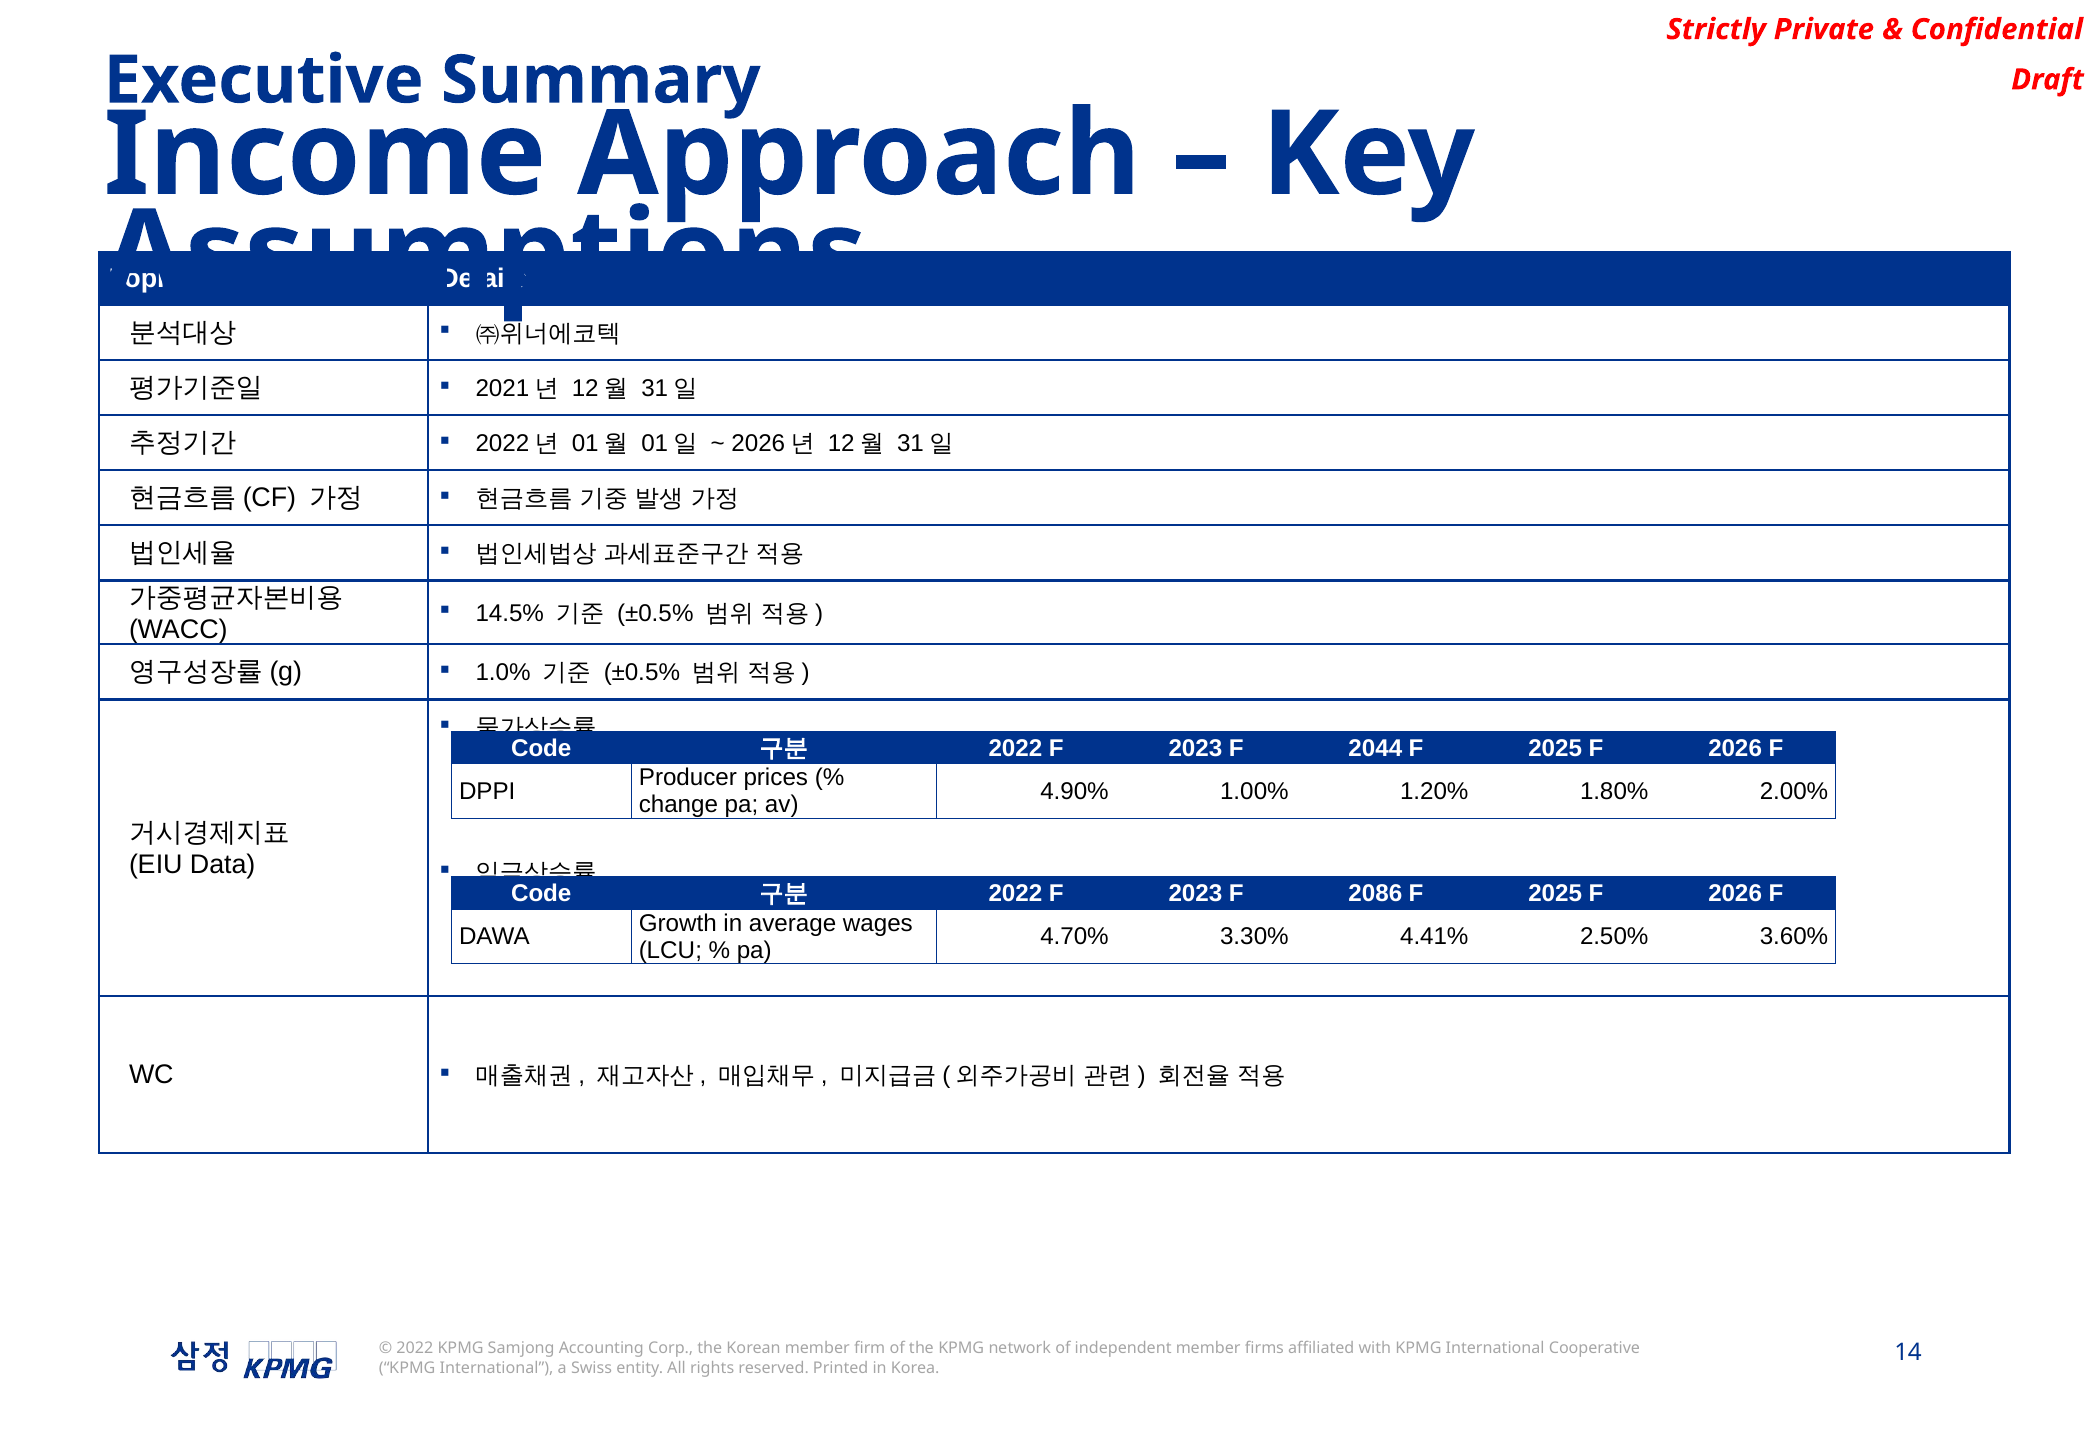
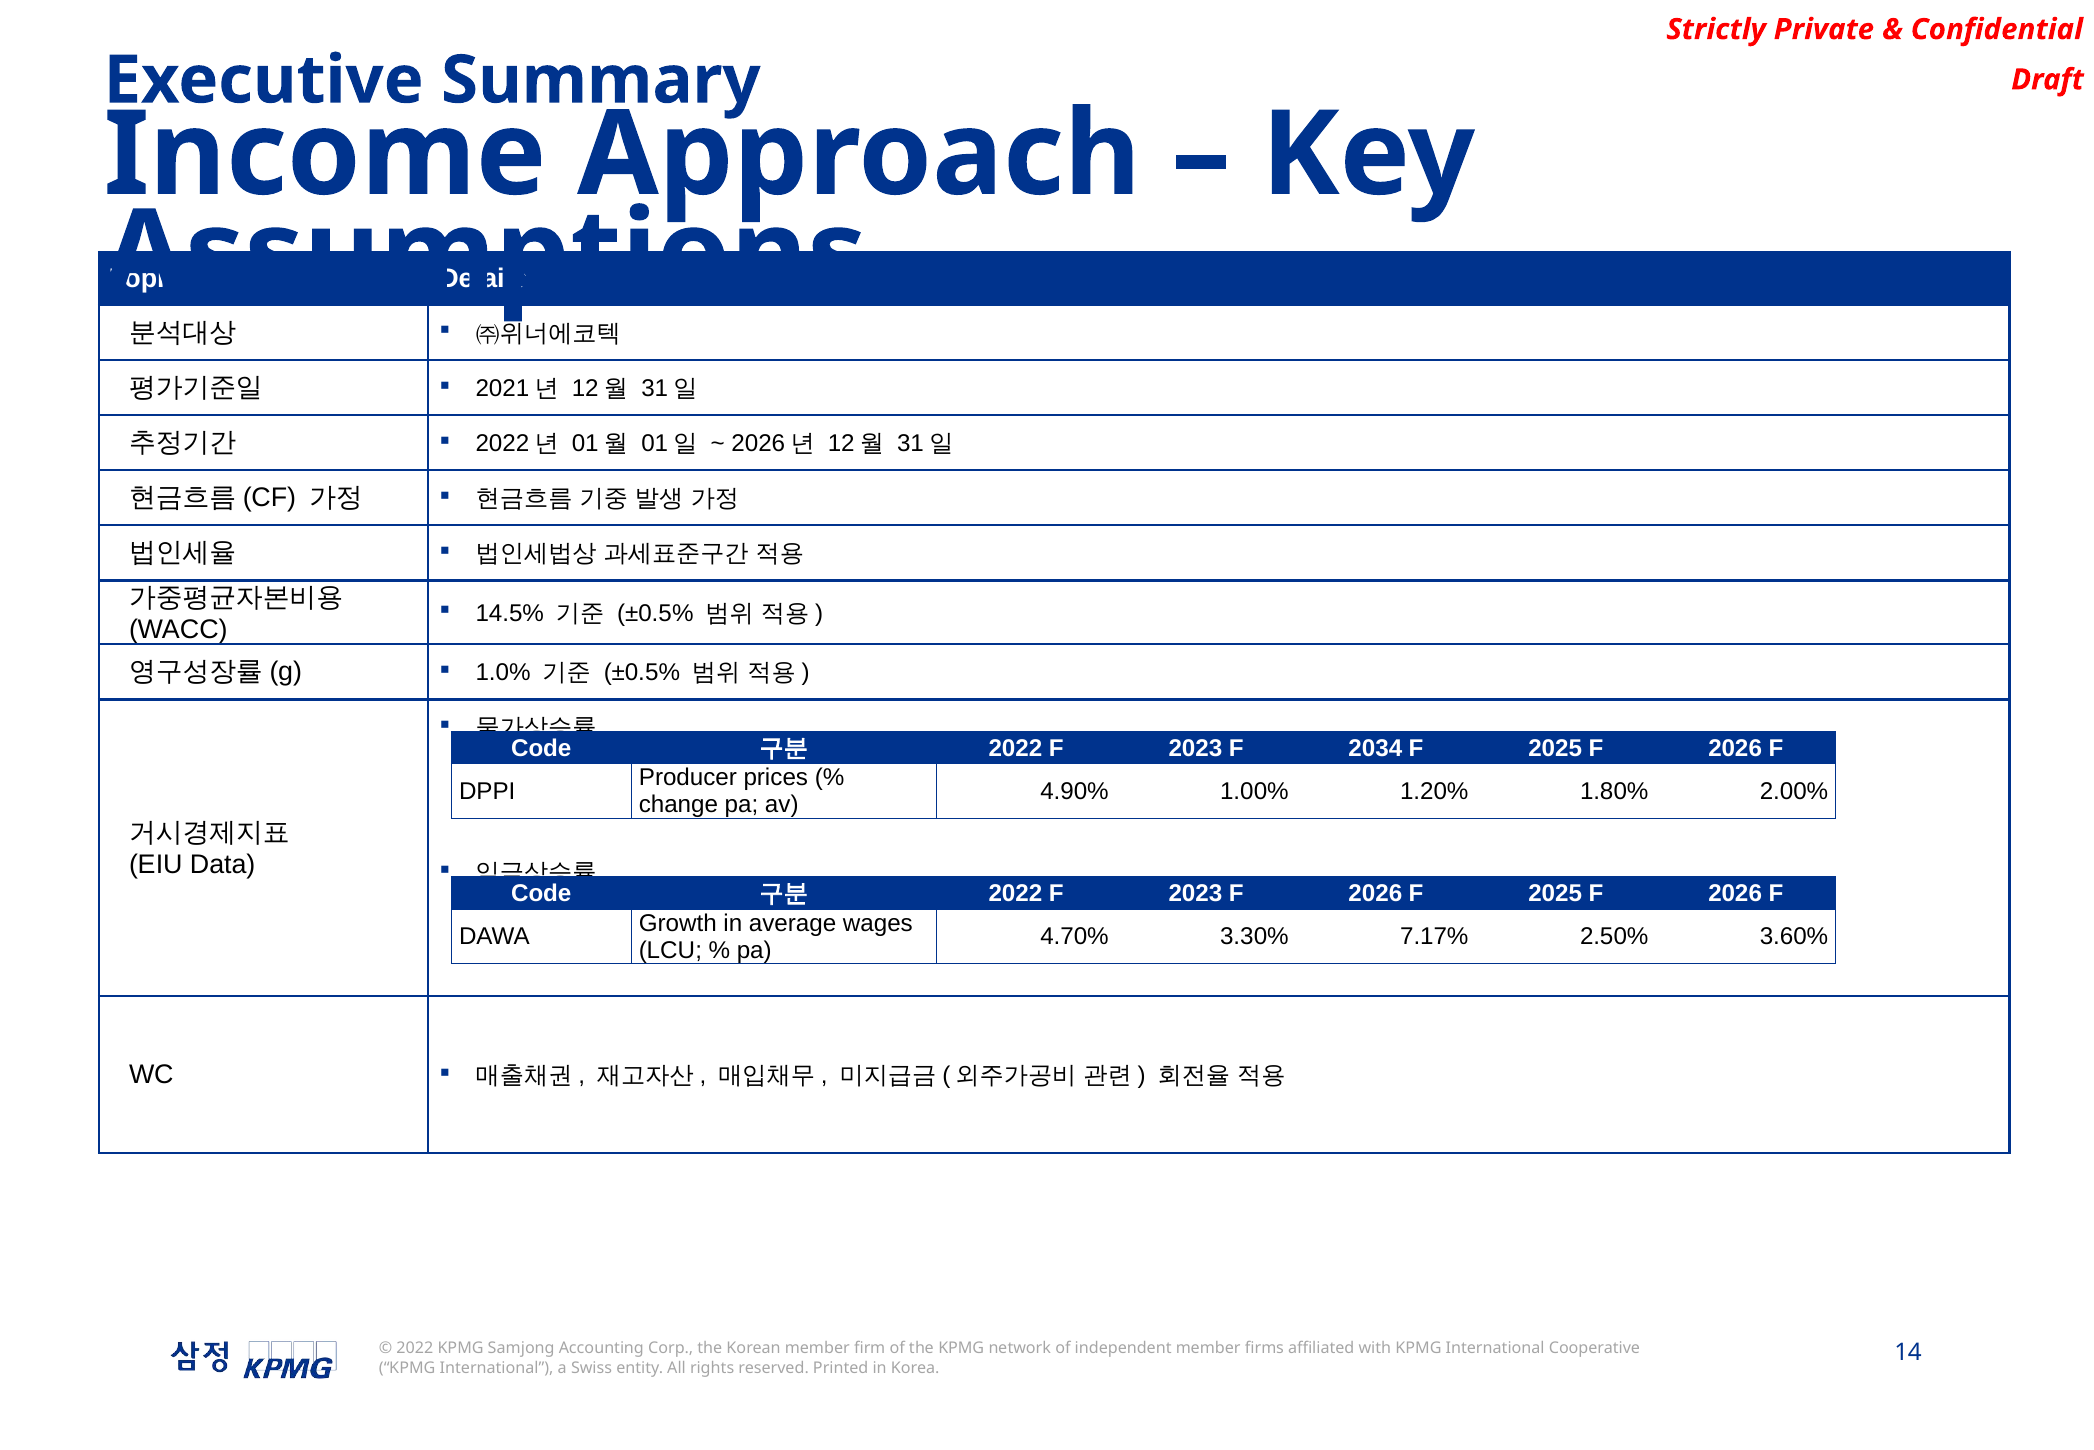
2044: 2044 -> 2034
2023 F 2086: 2086 -> 2026
4.41%: 4.41% -> 7.17%
